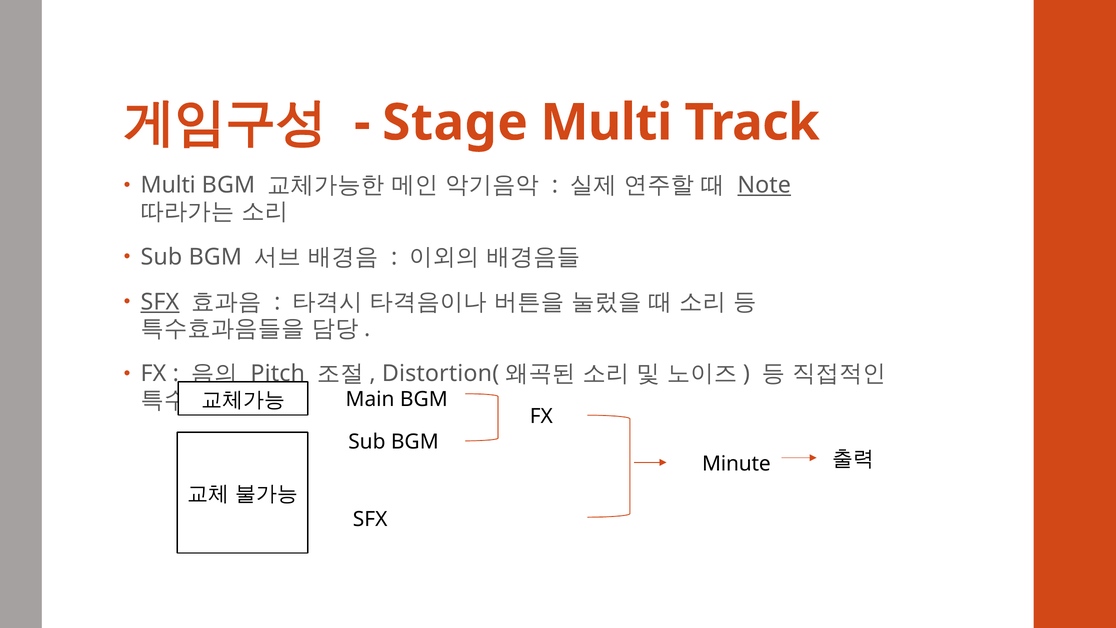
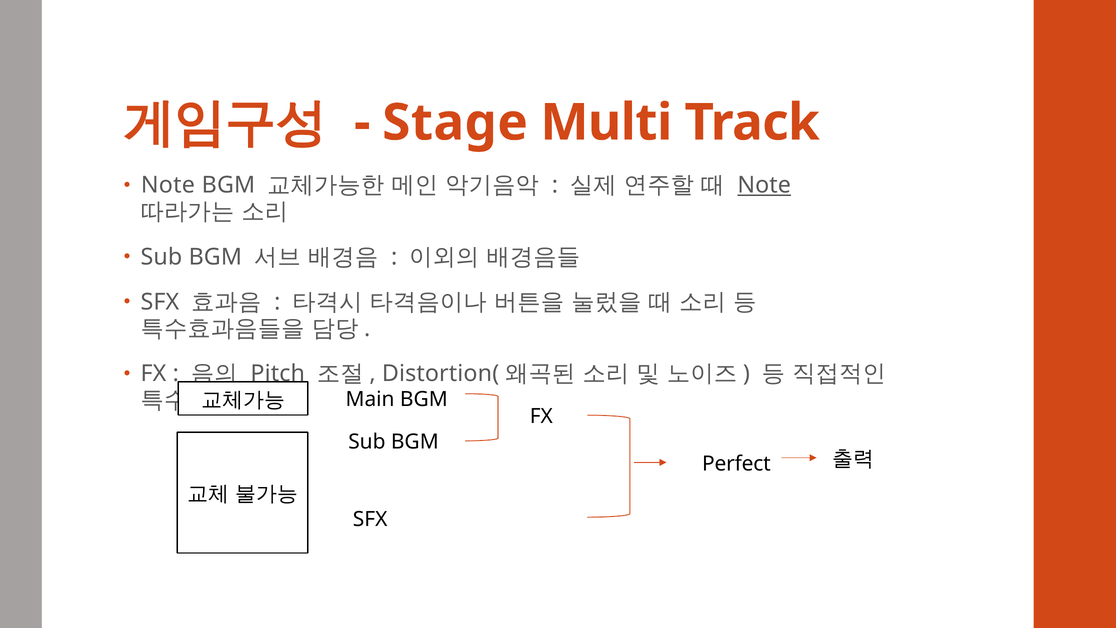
Multi at (168, 185): Multi -> Note
SFX at (160, 302) underline: present -> none
Minute: Minute -> Perfect
